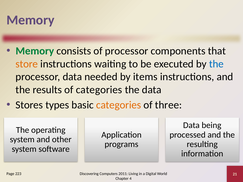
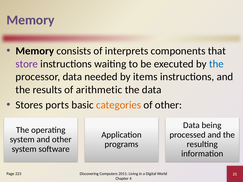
Memory at (35, 51) colour: green -> black
of processor: processor -> interprets
store colour: orange -> purple
of categories: categories -> arithmetic
types: types -> ports
of three: three -> other
